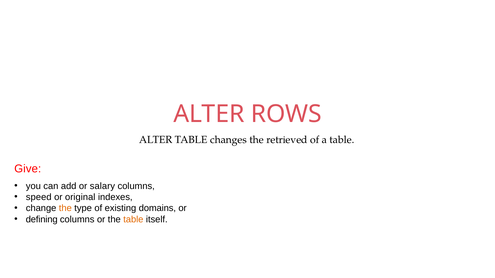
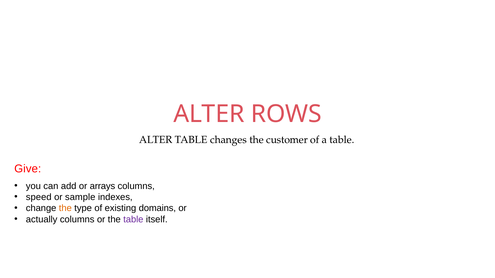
retrieved: retrieved -> customer
salary: salary -> arrays
original: original -> sample
defining: defining -> actually
table at (133, 220) colour: orange -> purple
